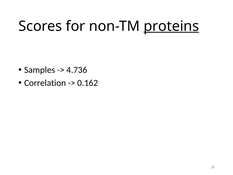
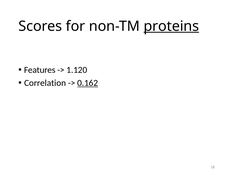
Samples: Samples -> Features
4.736: 4.736 -> 1.120
0.162 underline: none -> present
